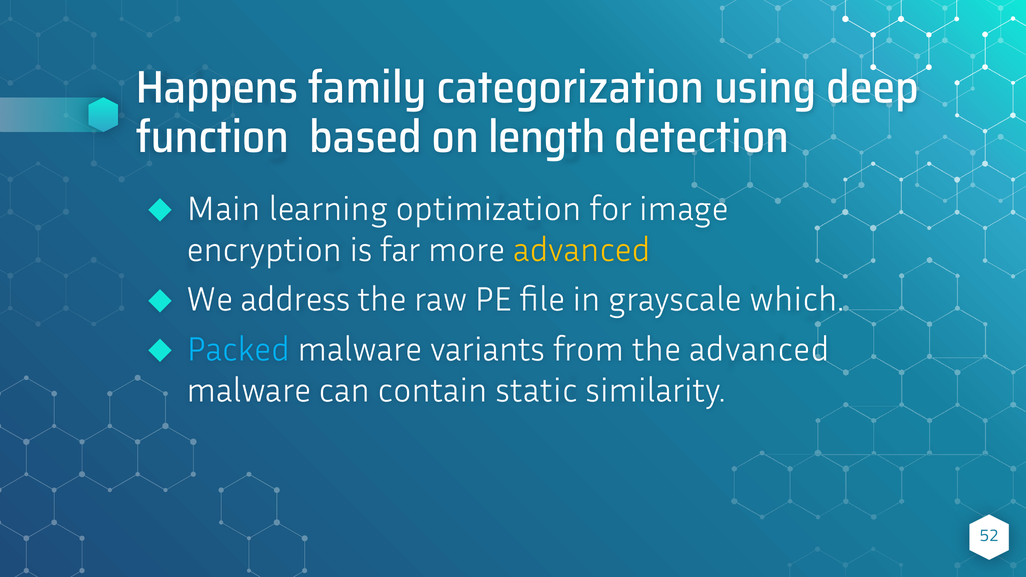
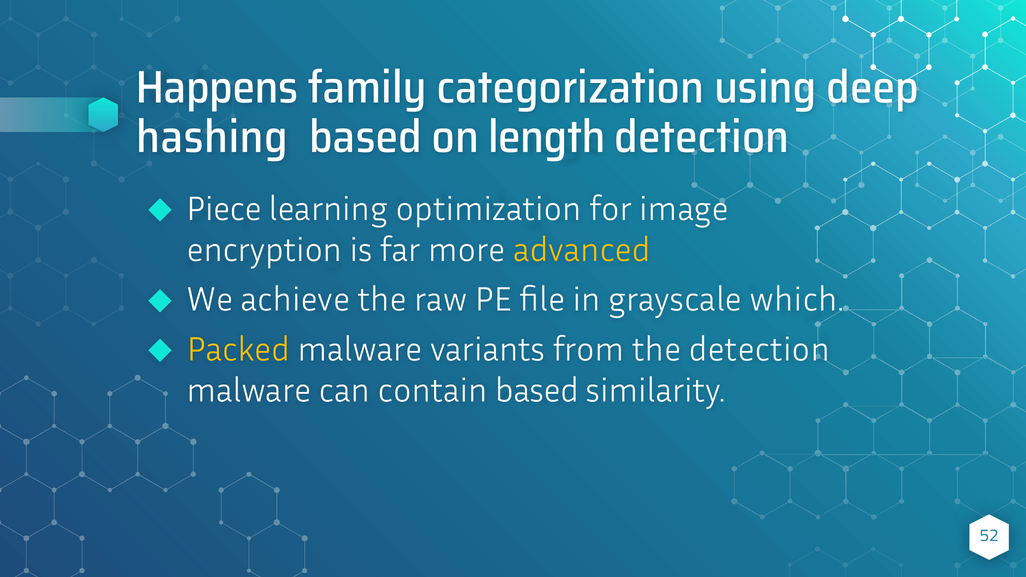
function: function -> hashing
Main: Main -> Piece
address: address -> achieve
Packed colour: light blue -> yellow
the advanced: advanced -> detection
contain static: static -> based
